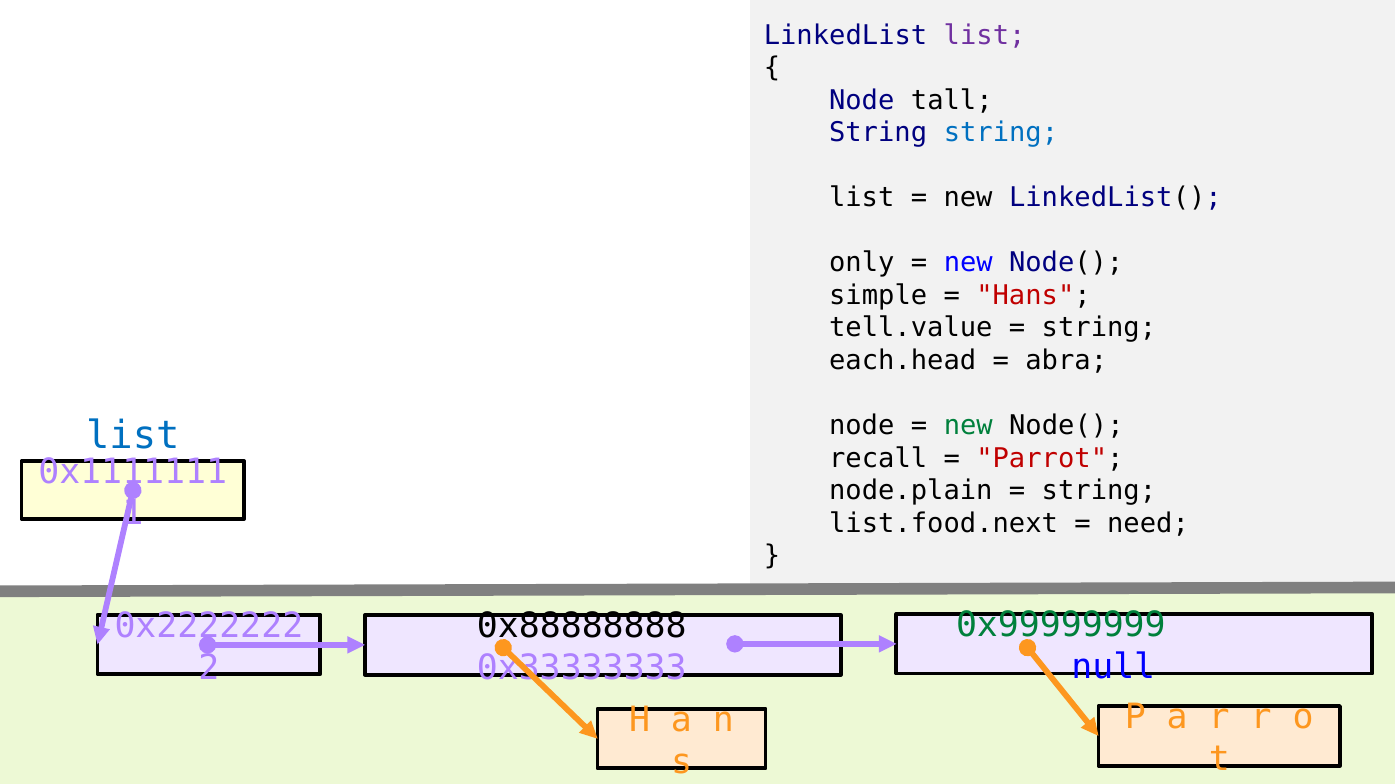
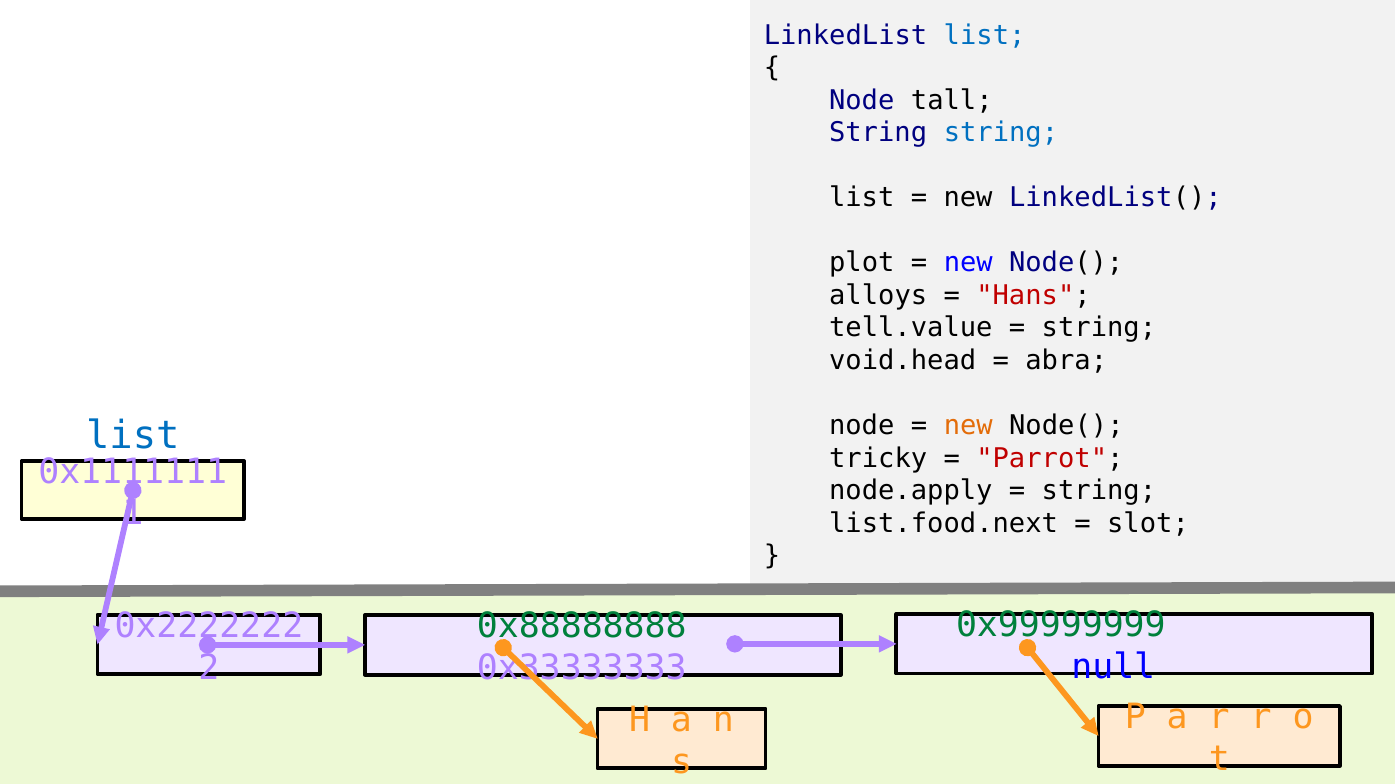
list at (985, 35) colour: purple -> blue
only: only -> plot
simple: simple -> alloys
each.head: each.head -> void.head
new at (968, 426) colour: green -> orange
recall: recall -> tricky
node.plain: node.plain -> node.apply
need: need -> slot
0x88888888 colour: black -> green
